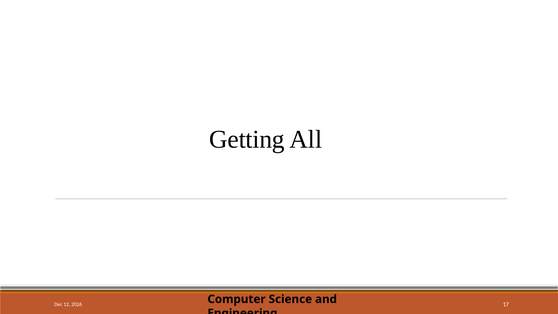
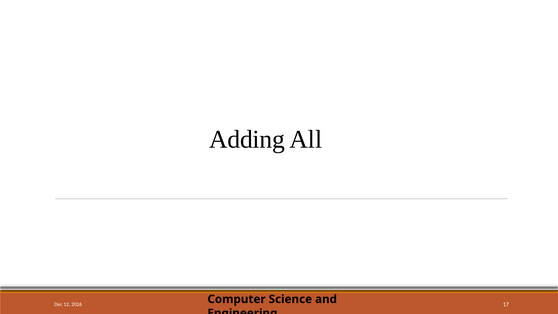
Getting: Getting -> Adding
